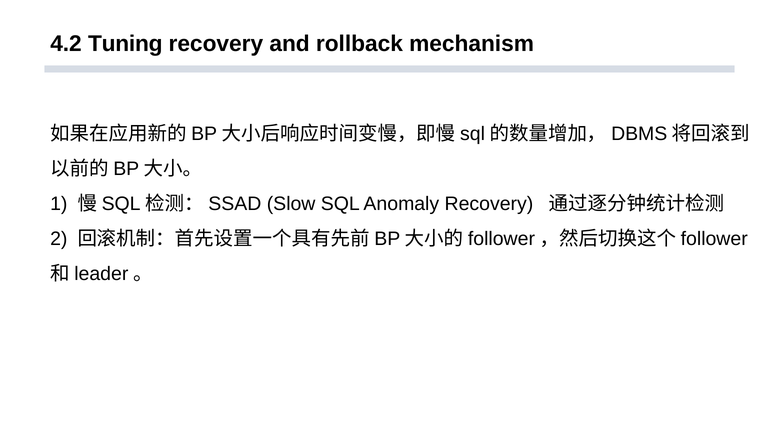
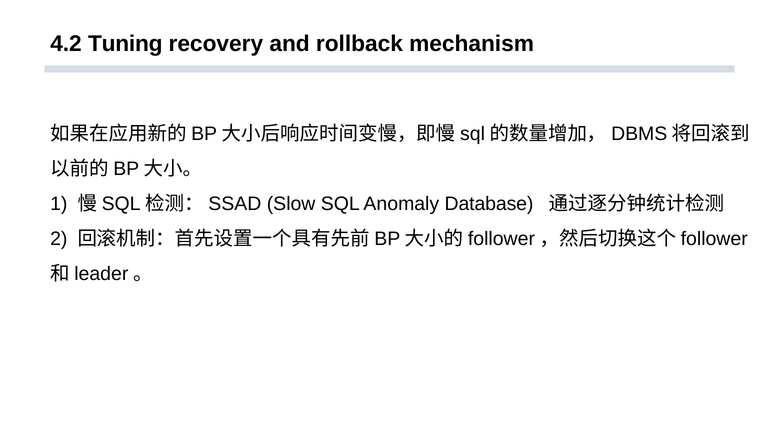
Anomaly Recovery: Recovery -> Database
